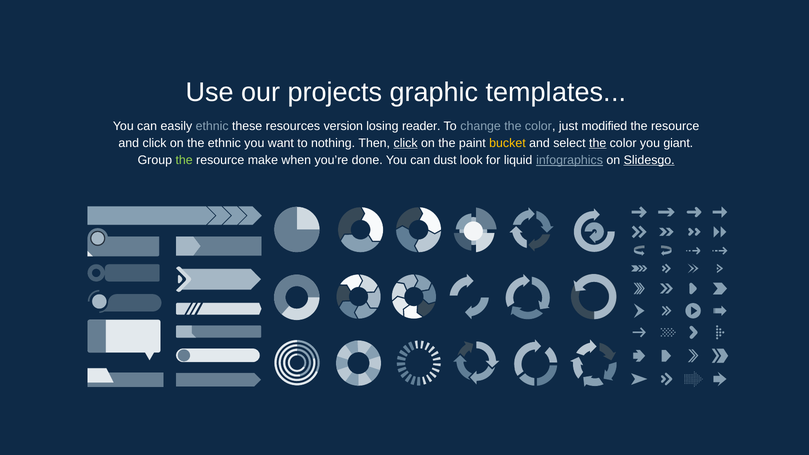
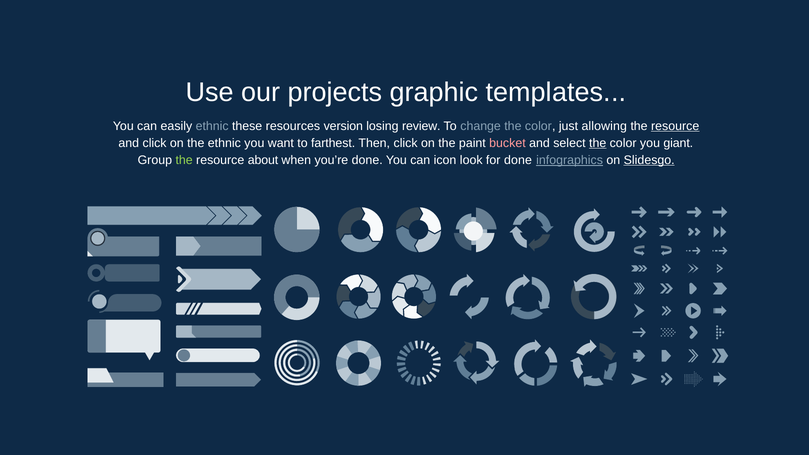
reader: reader -> review
modified: modified -> allowing
resource at (675, 126) underline: none -> present
nothing: nothing -> farthest
click at (406, 143) underline: present -> none
bucket colour: yellow -> pink
make: make -> about
dust: dust -> icon
for liquid: liquid -> done
